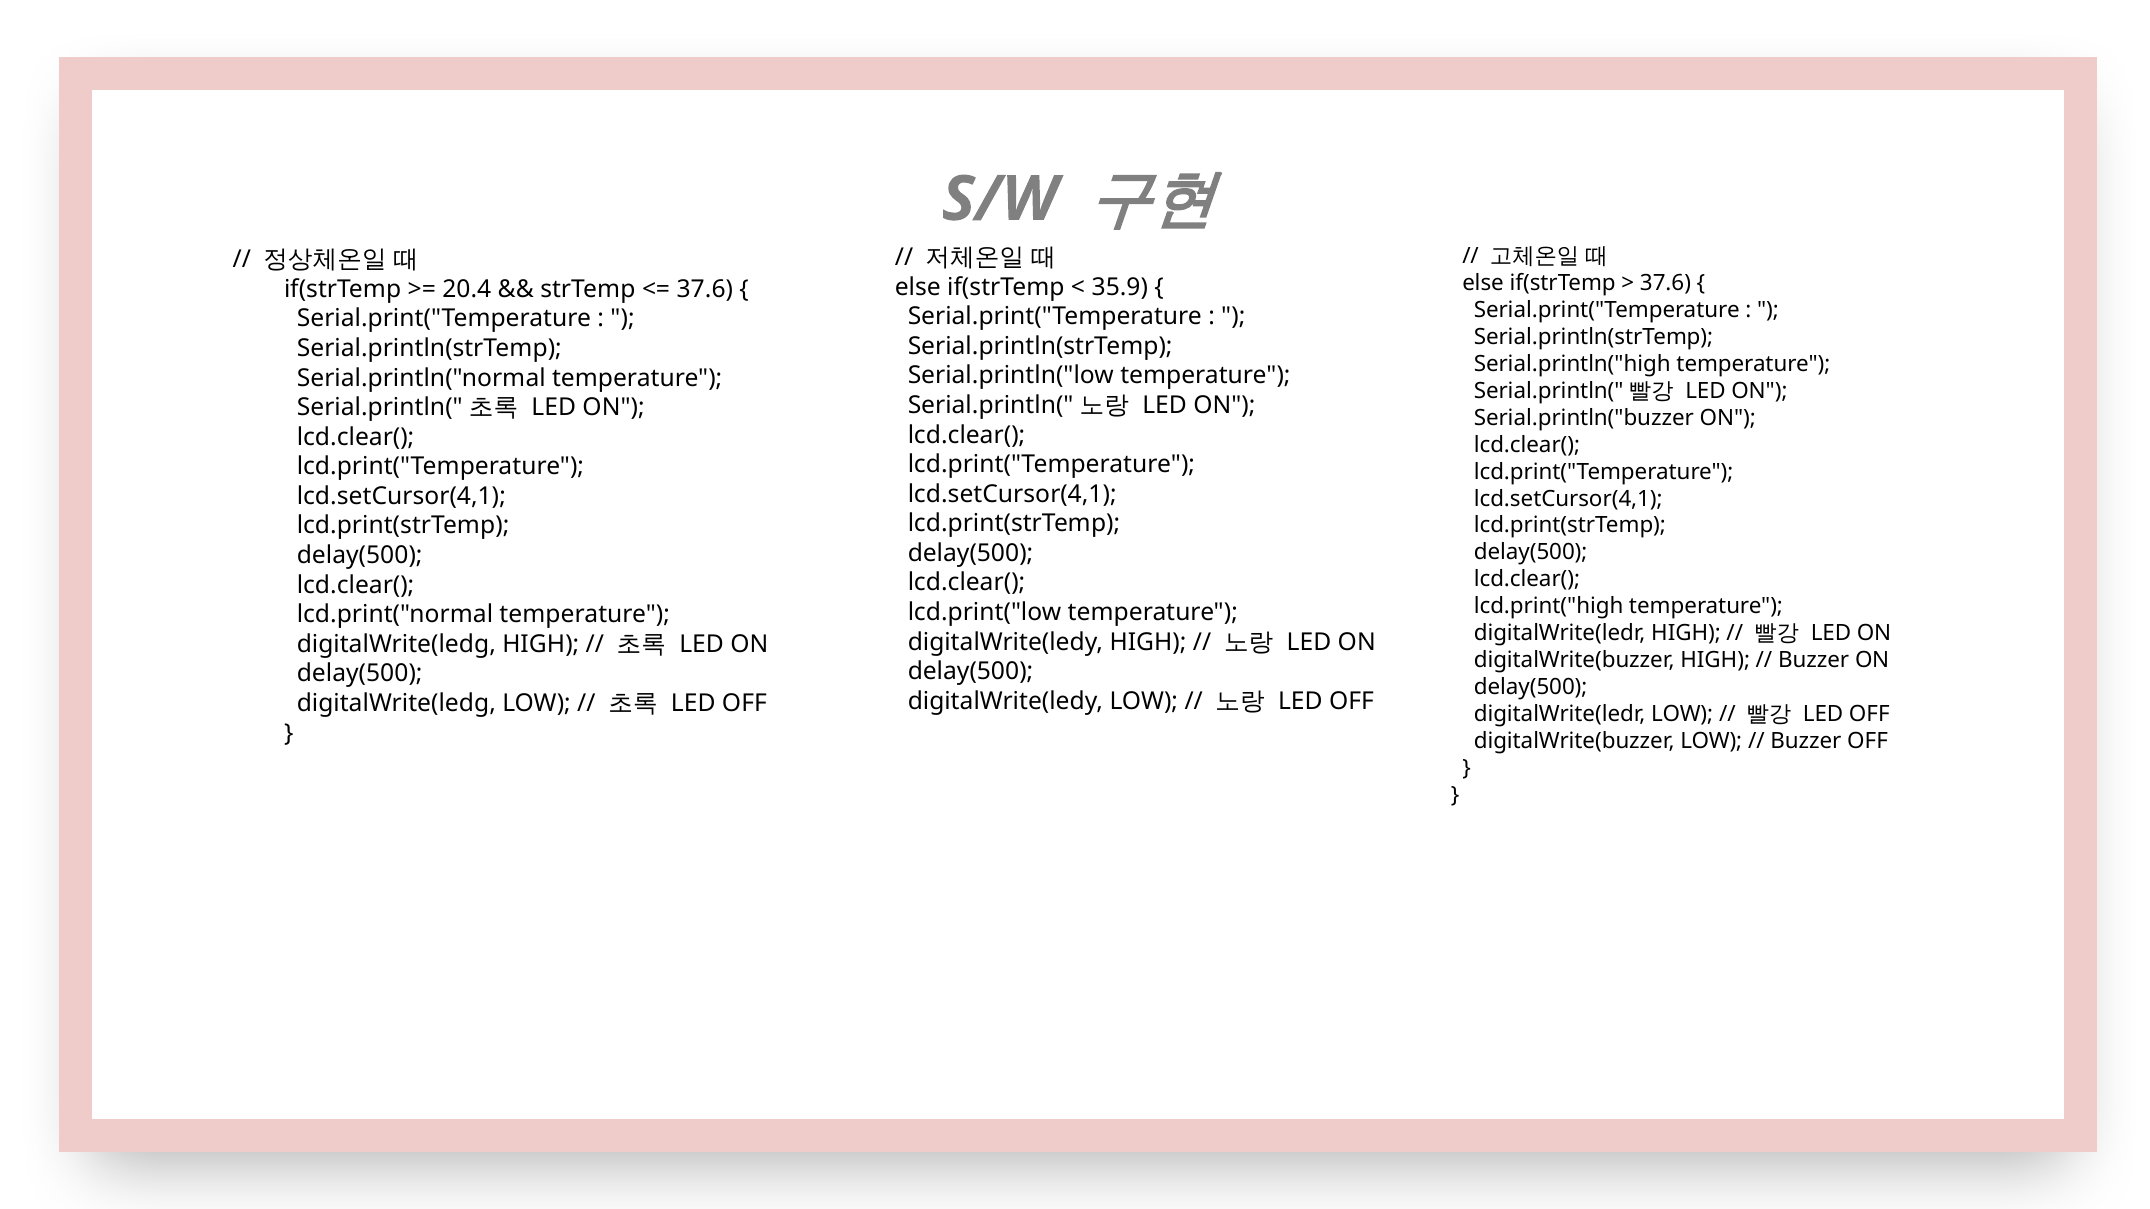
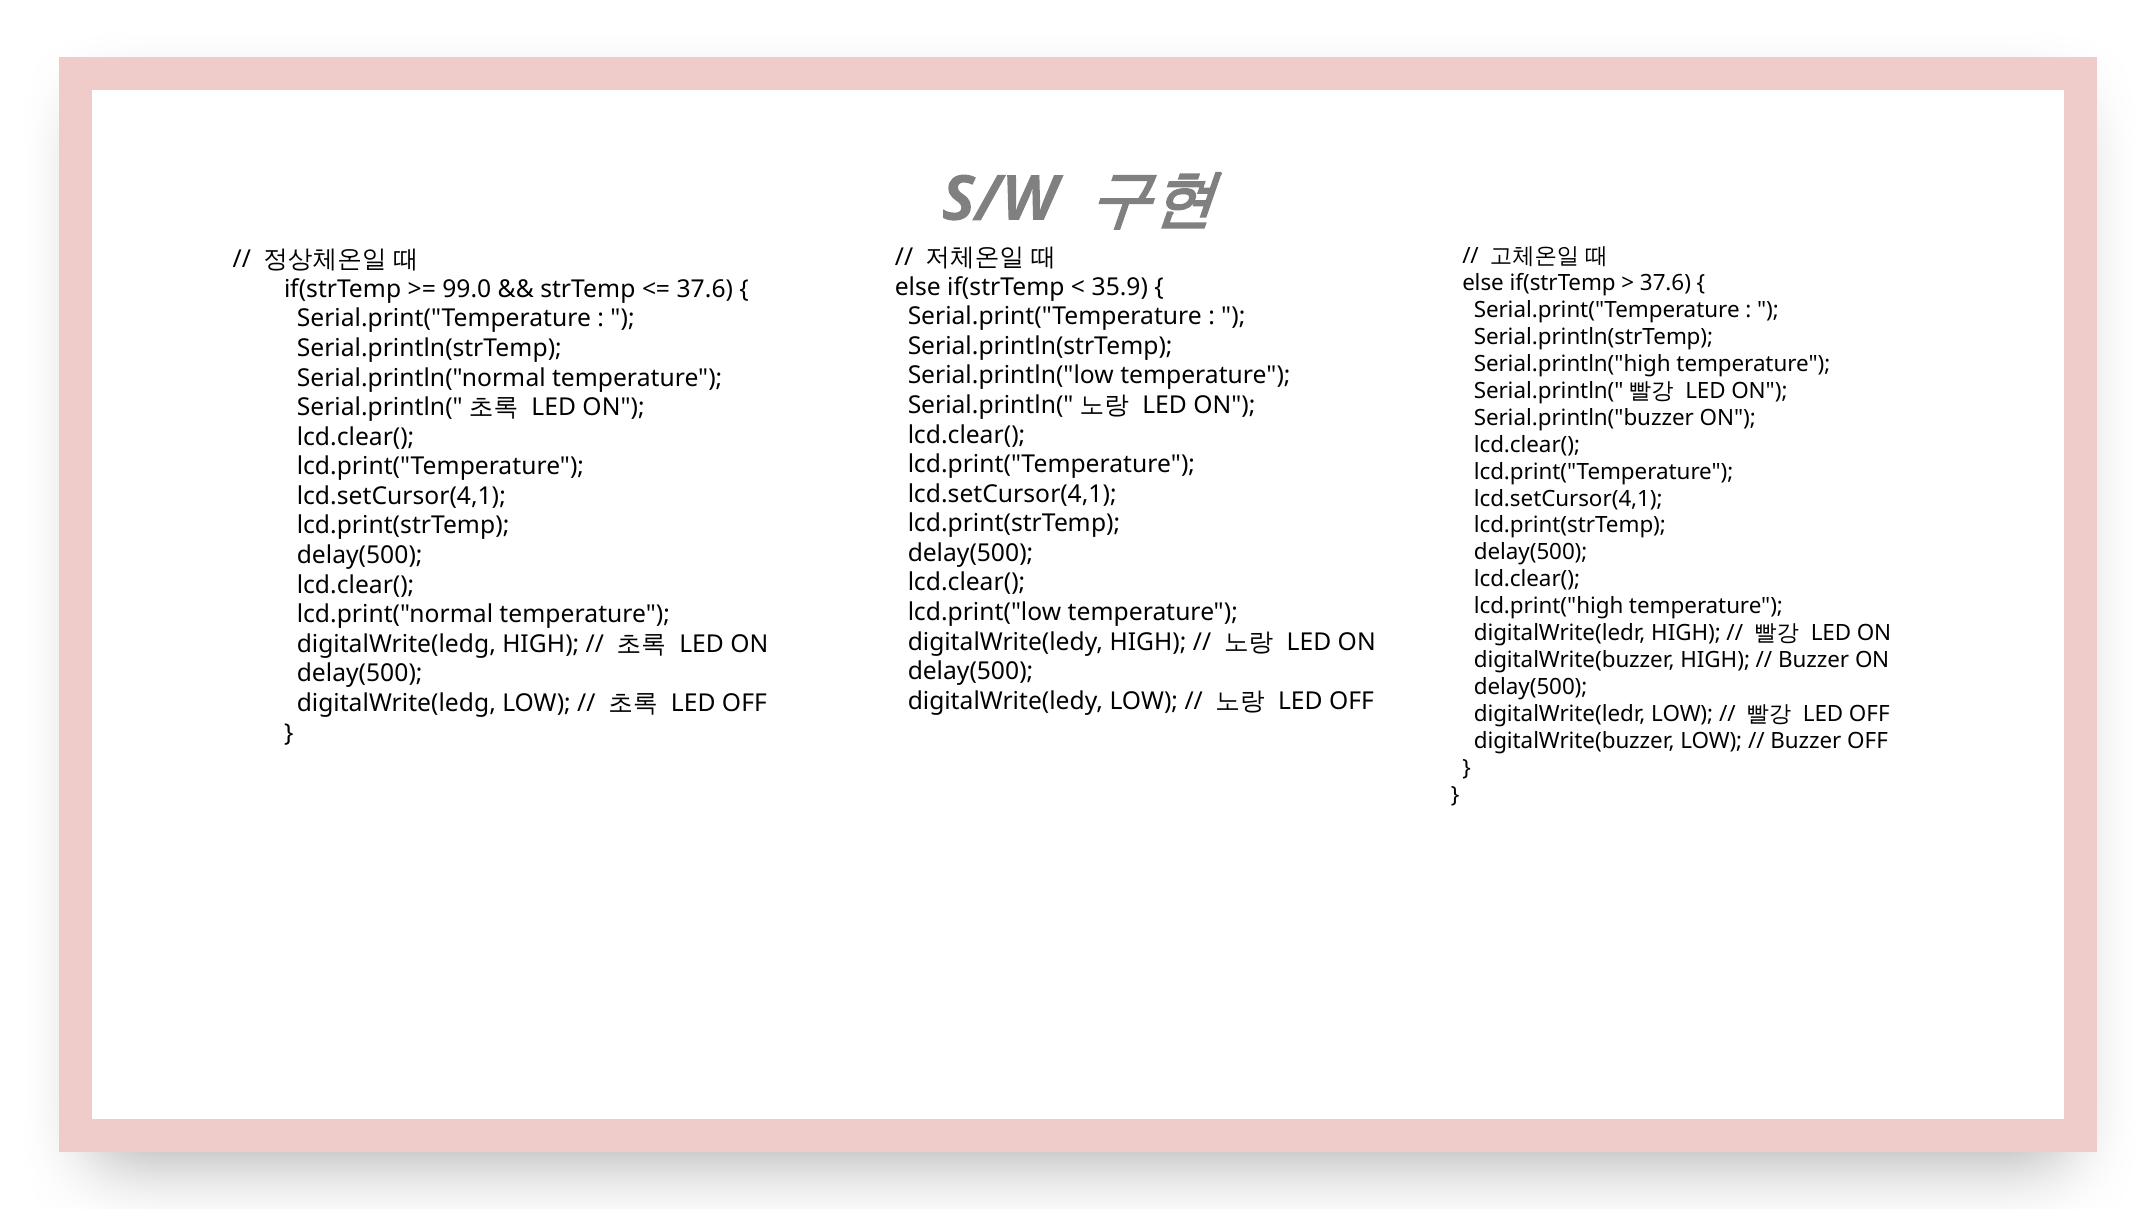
20.4: 20.4 -> 99.0
